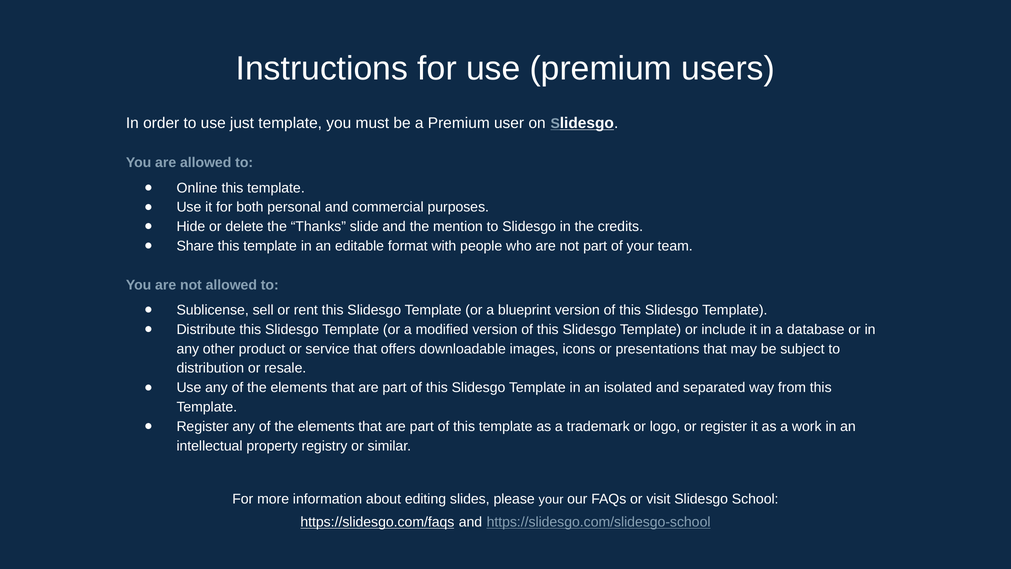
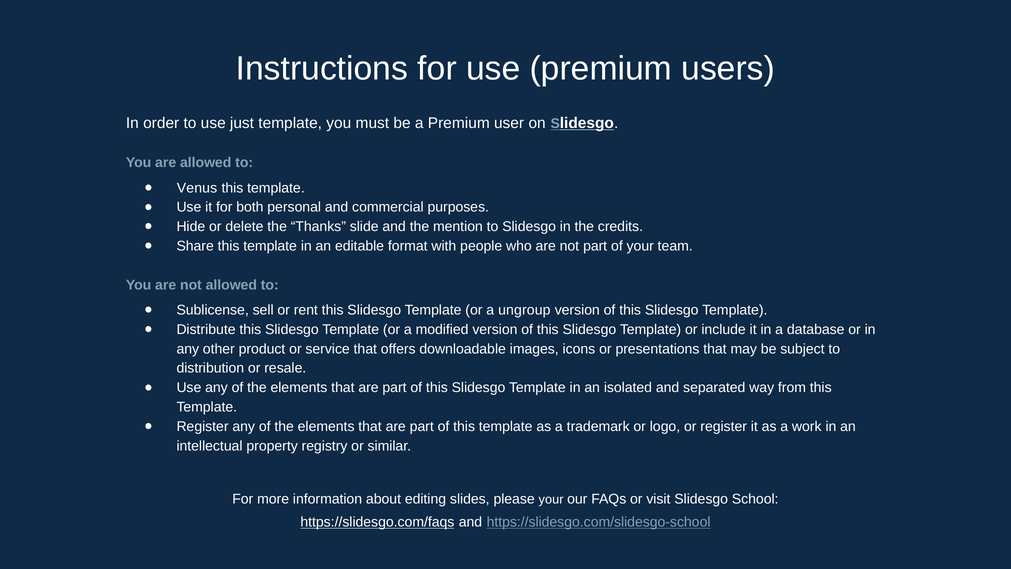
Online: Online -> Venus
blueprint: blueprint -> ungroup
